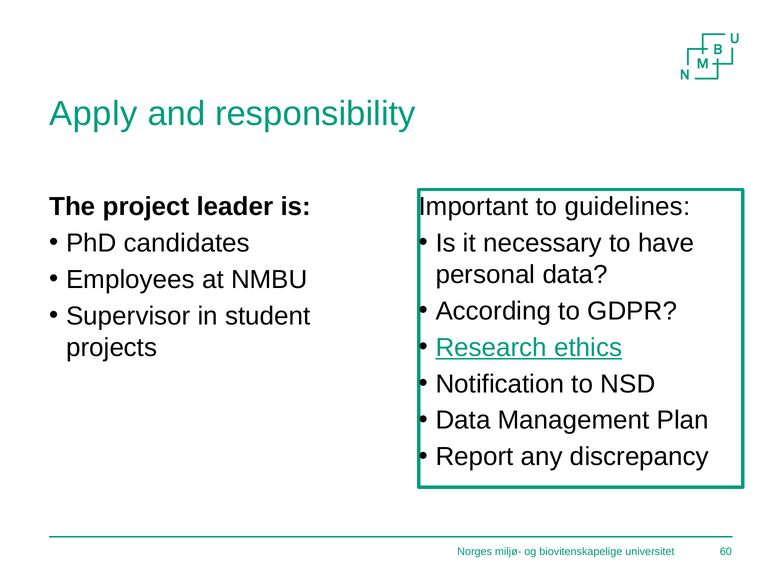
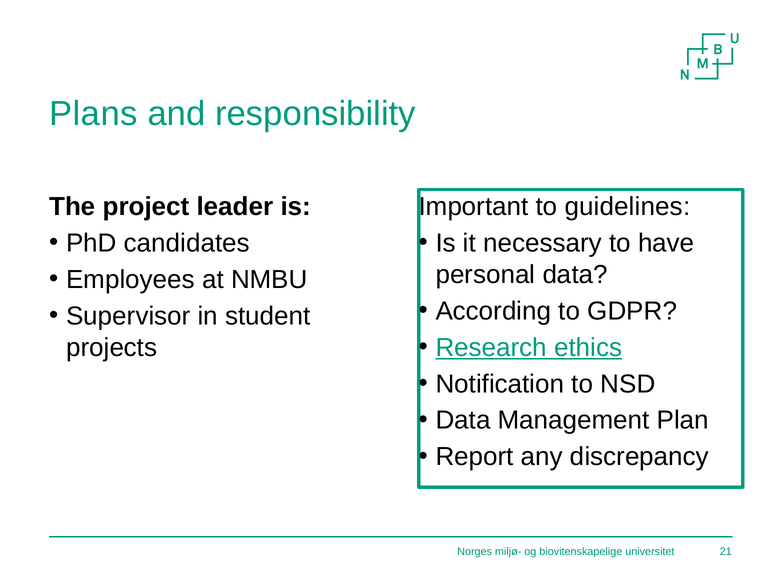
Apply: Apply -> Plans
60: 60 -> 21
